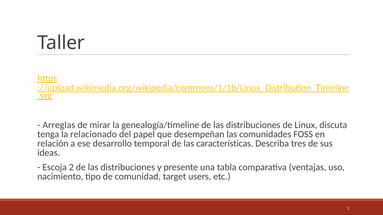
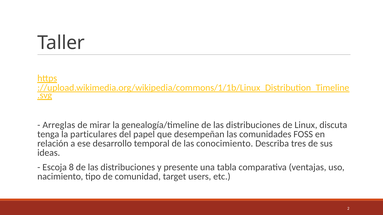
relacionado: relacionado -> particulares
características: características -> conocimiento
Escoja 2: 2 -> 8
